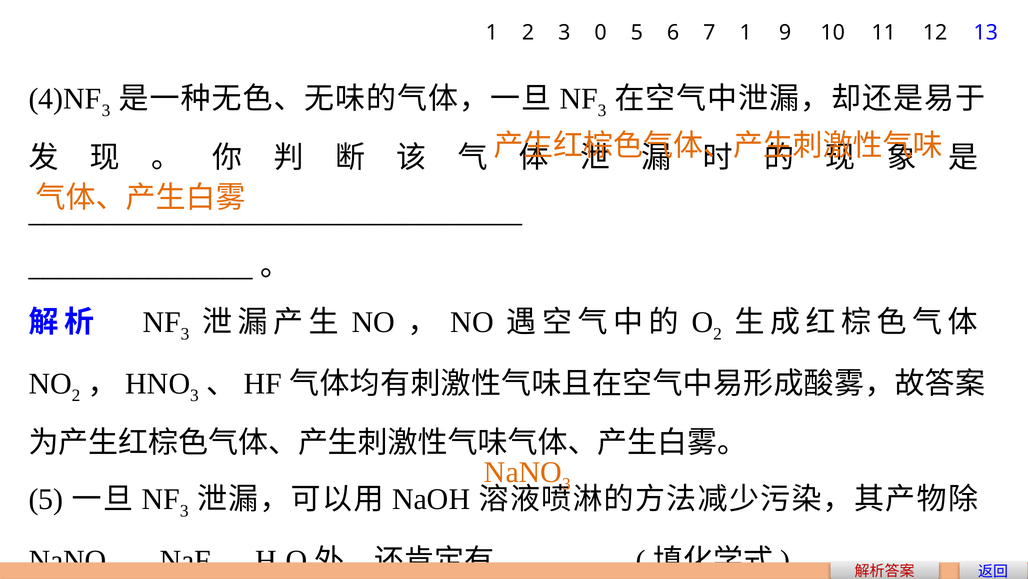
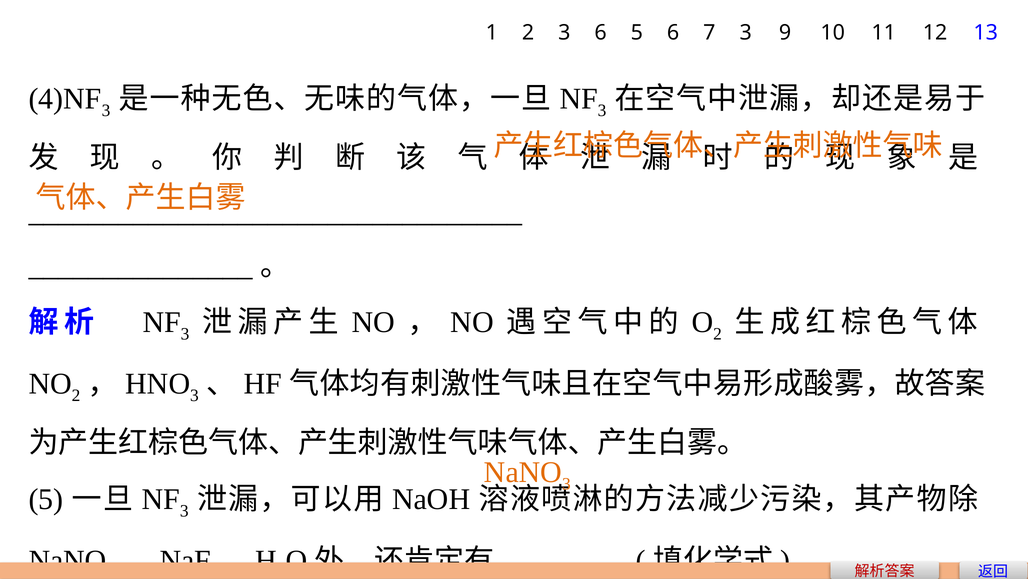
3 0: 0 -> 6
7 1: 1 -> 3
